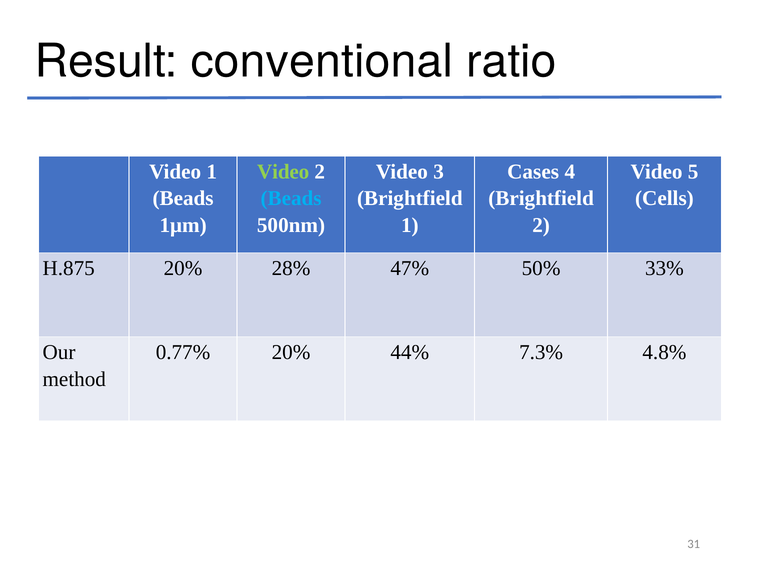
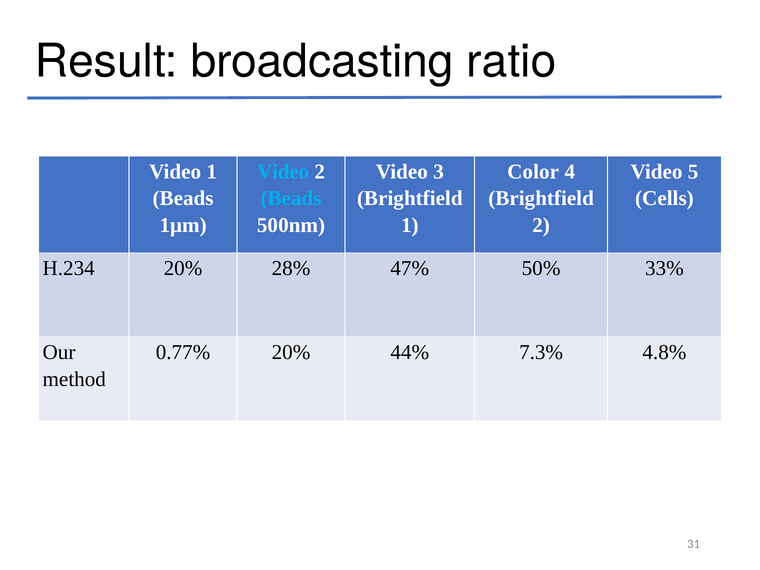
conventional: conventional -> broadcasting
Video at (283, 172) colour: light green -> light blue
Cases: Cases -> Color
H.875: H.875 -> H.234
